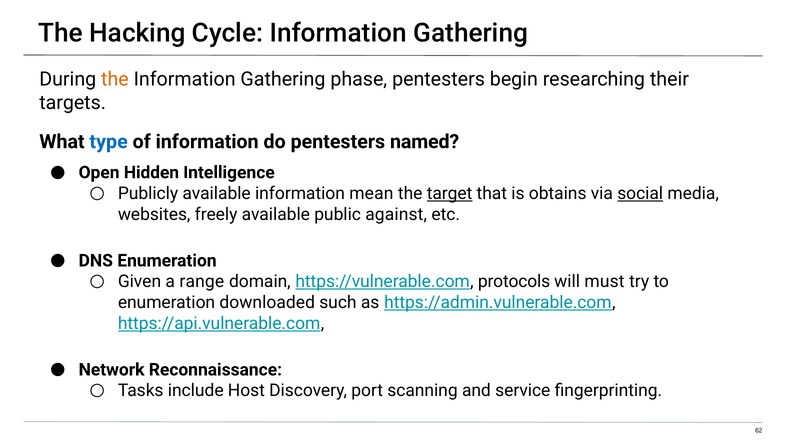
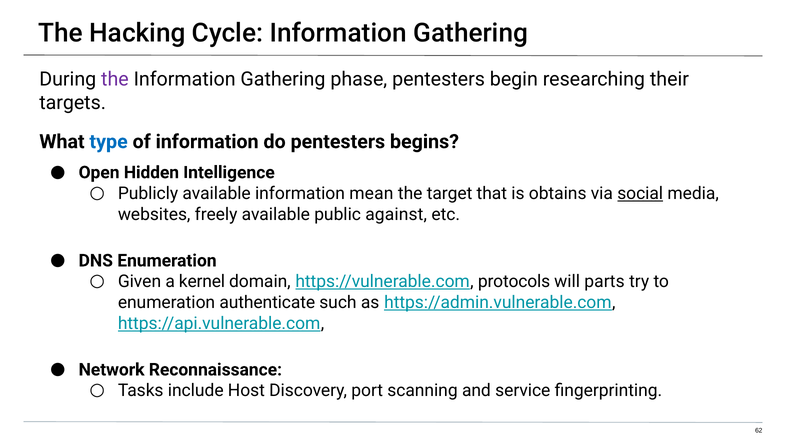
the at (115, 79) colour: orange -> purple
named: named -> begins
target underline: present -> none
range: range -> kernel
must: must -> parts
downloaded: downloaded -> authenticate
